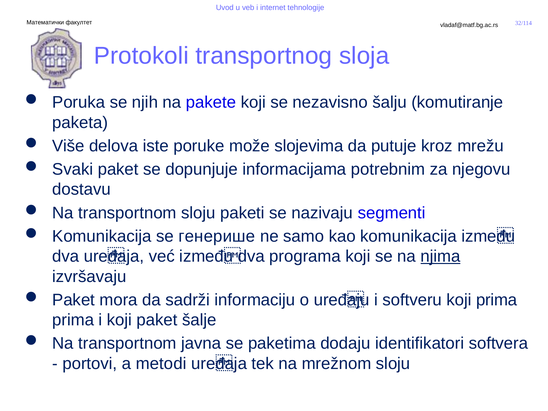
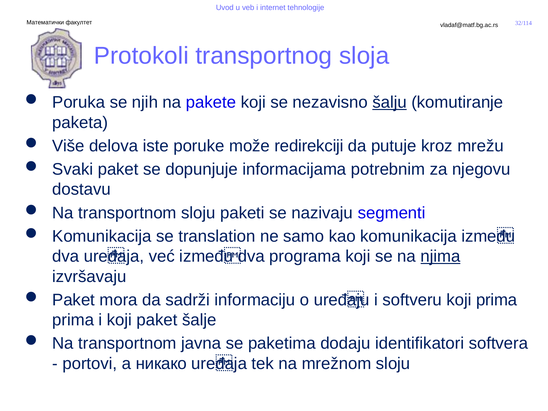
šalju underline: none -> present
slojevima: slojevima -> redirekciji
генерише: генерише -> translation
metodi: metodi -> никако
